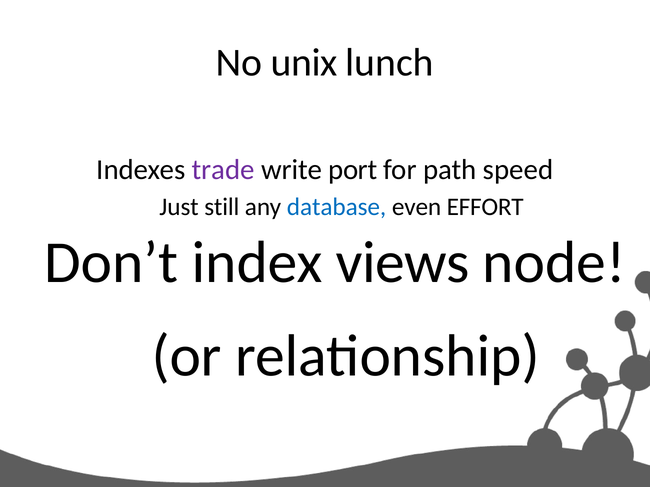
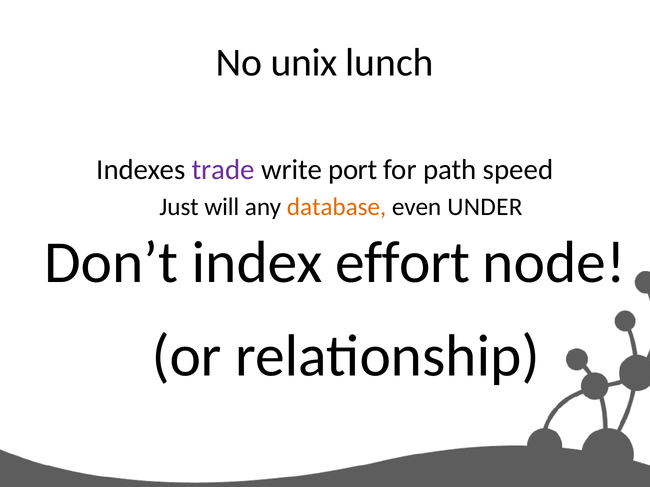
still: still -> will
database colour: blue -> orange
EFFORT: EFFORT -> UNDER
views: views -> effort
